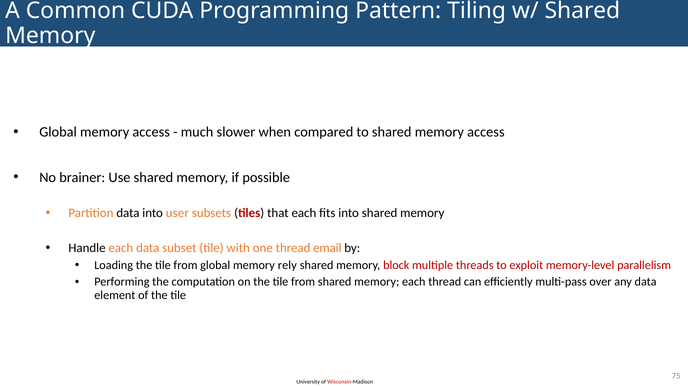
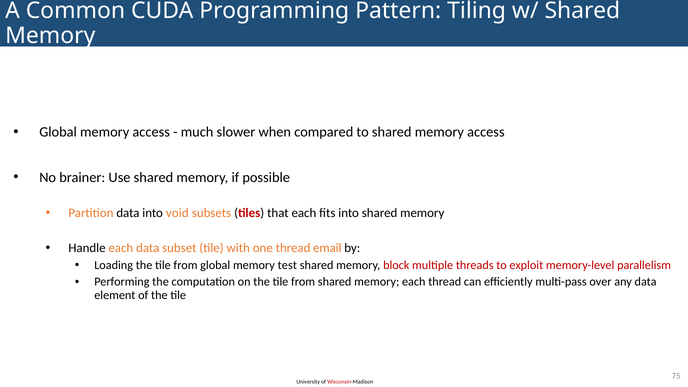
user: user -> void
rely: rely -> test
